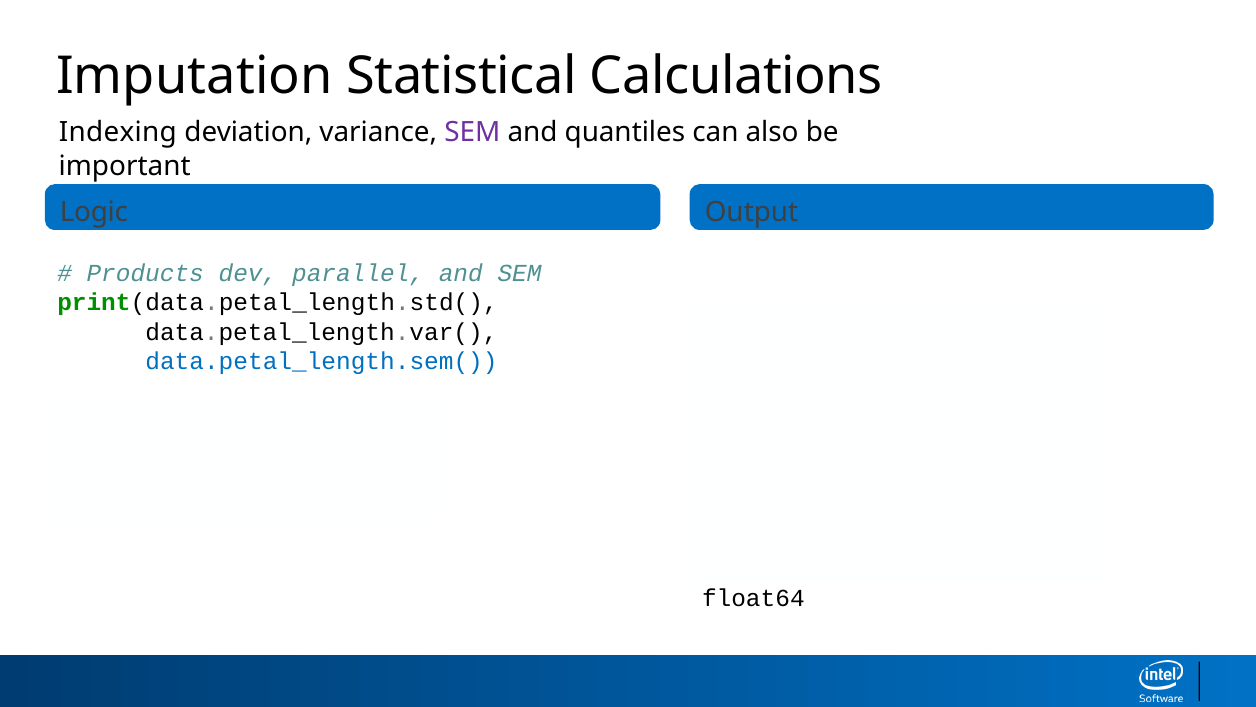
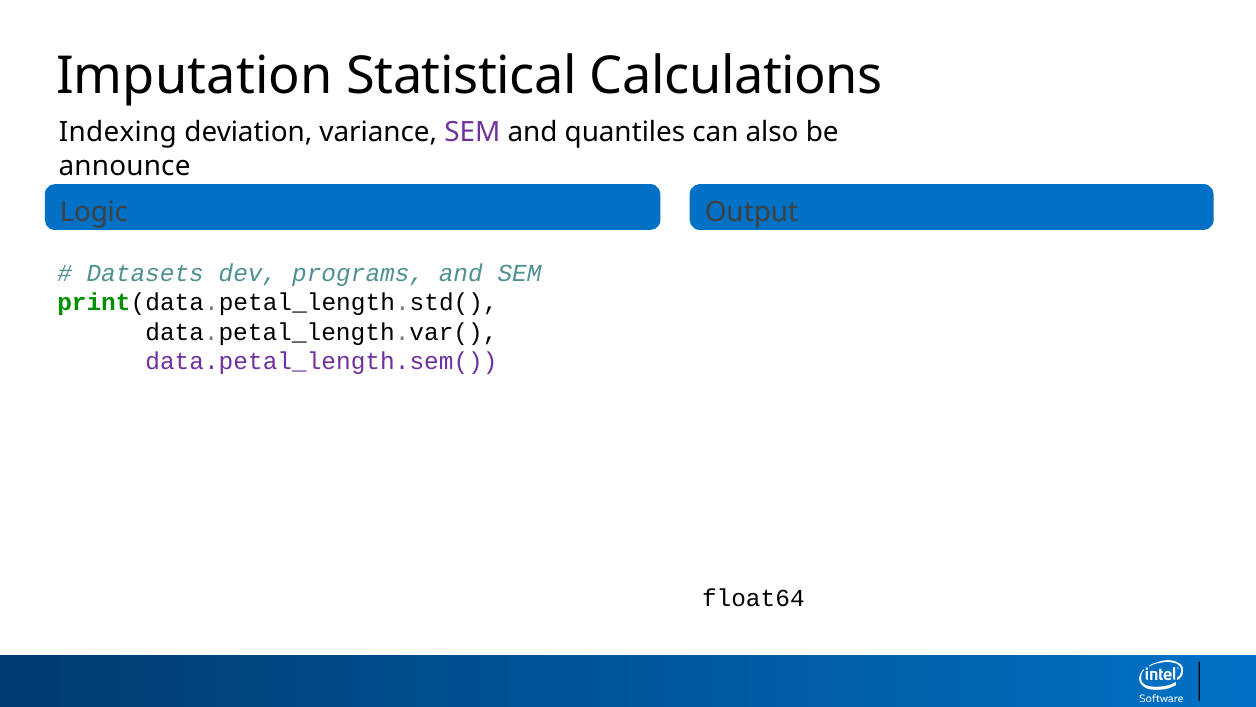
important: important -> announce
Products: Products -> Datasets
parallel: parallel -> programs
data.petal_length.sem( colour: blue -> purple
